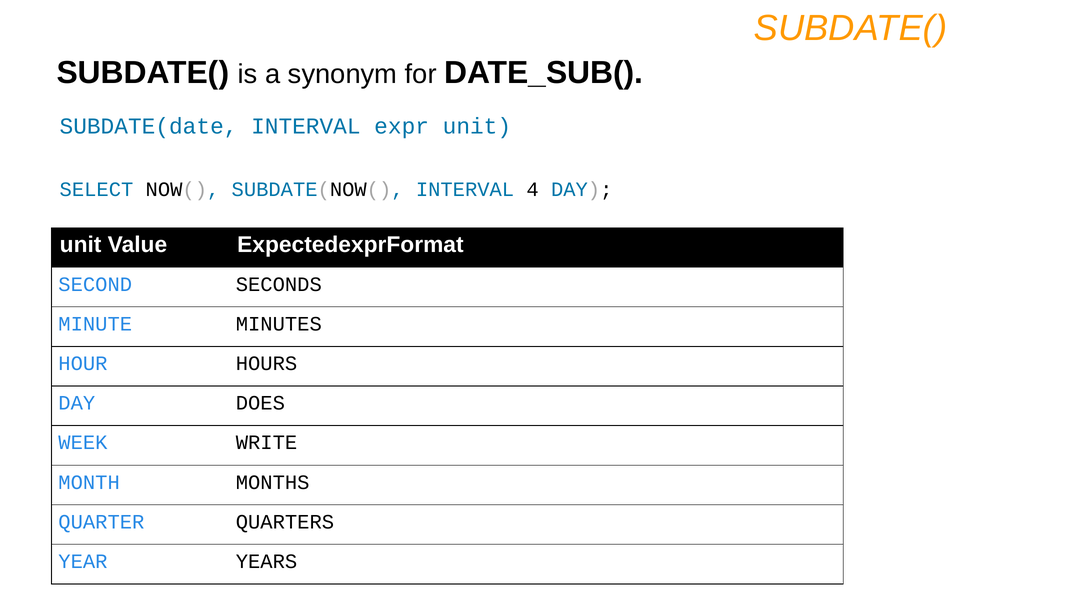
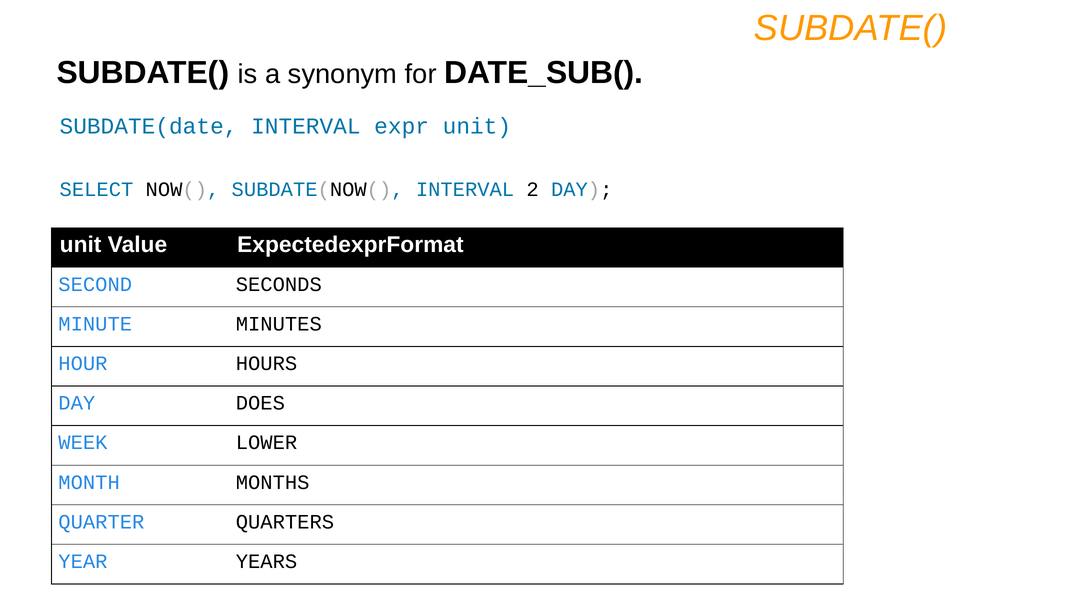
4: 4 -> 2
WRITE: WRITE -> LOWER
